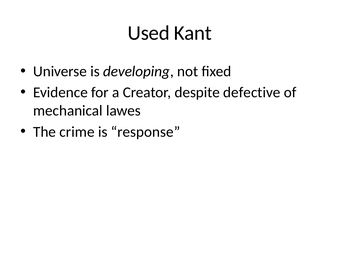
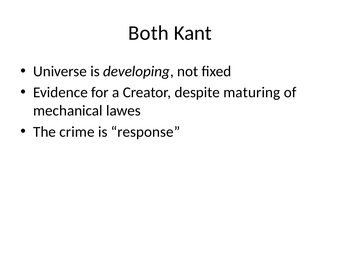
Used: Used -> Both
defective: defective -> maturing
